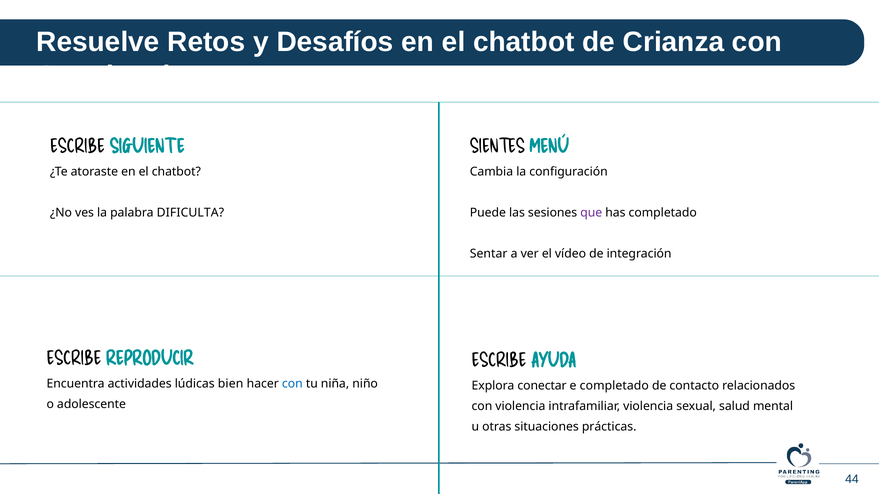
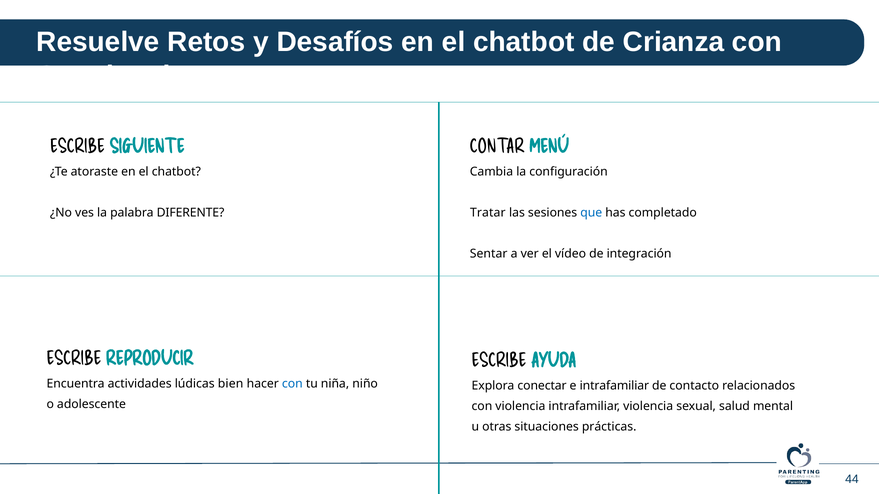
SIENTES: SIENTES -> CONTAR
DIFICULTA: DIFICULTA -> DIFERENTE
Puede: Puede -> Tratar
que colour: purple -> blue
e completado: completado -> intrafamiliar
